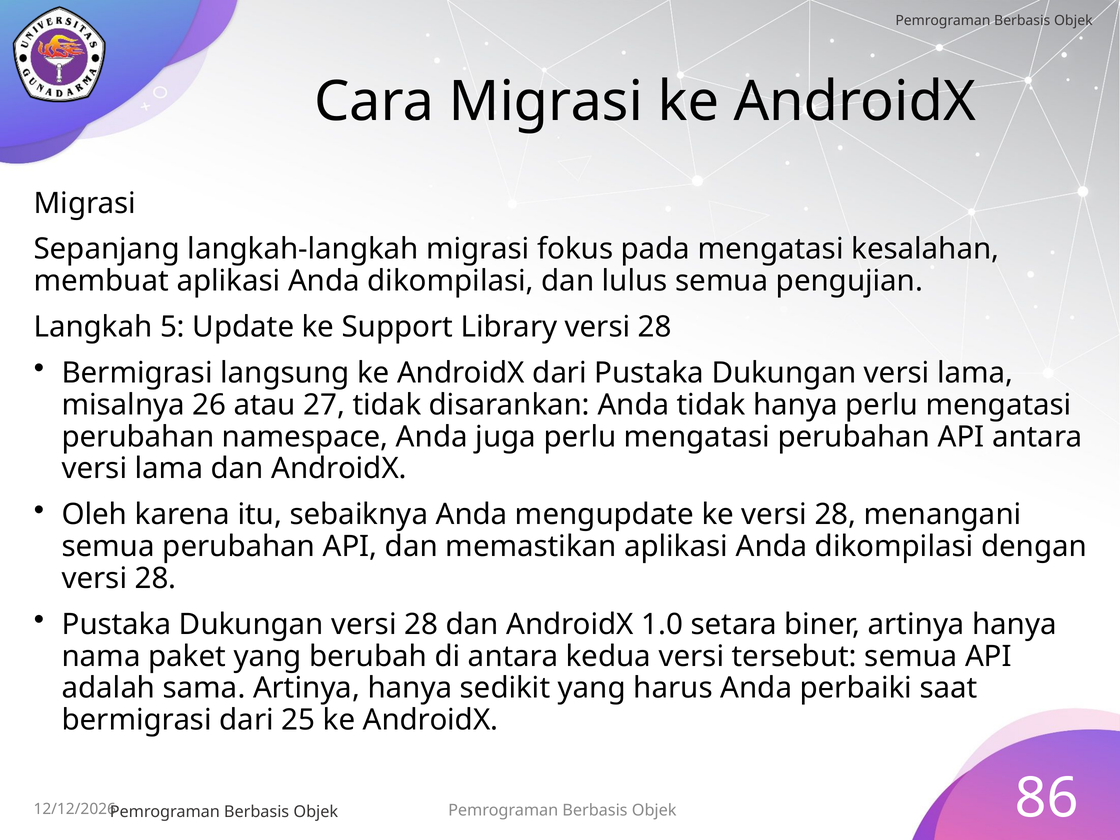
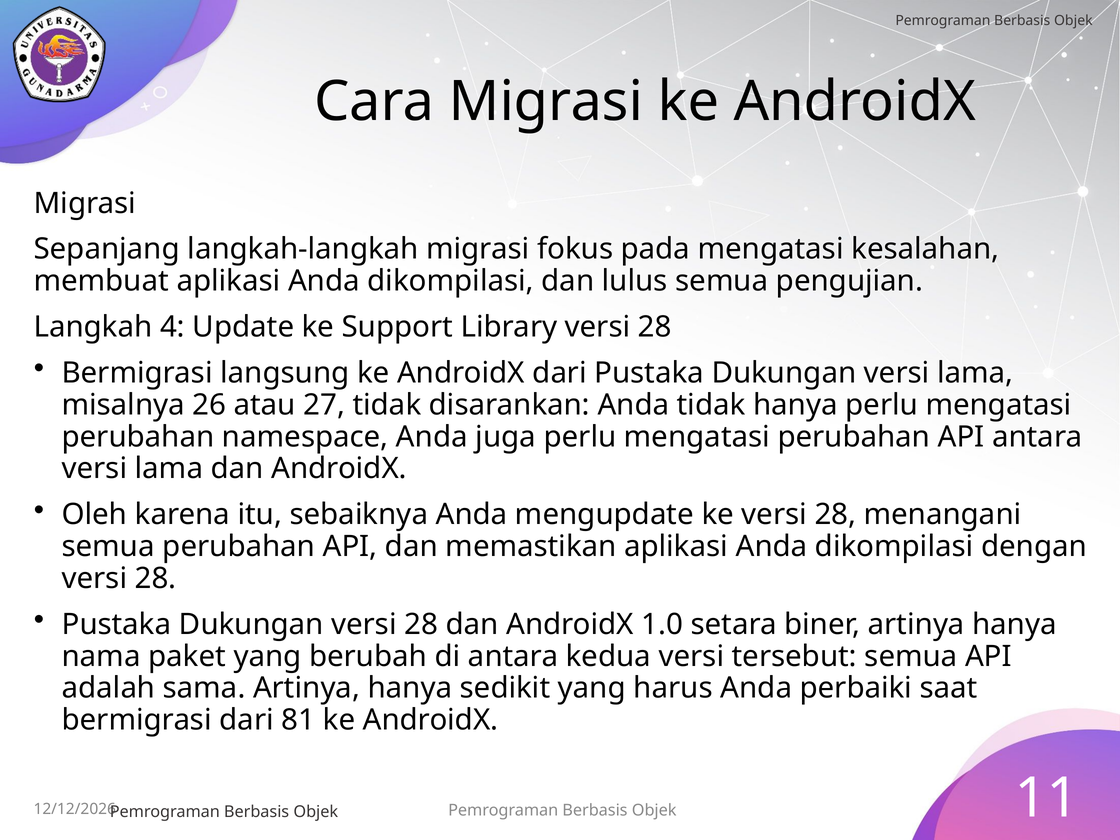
5: 5 -> 4
25: 25 -> 81
86: 86 -> 11
